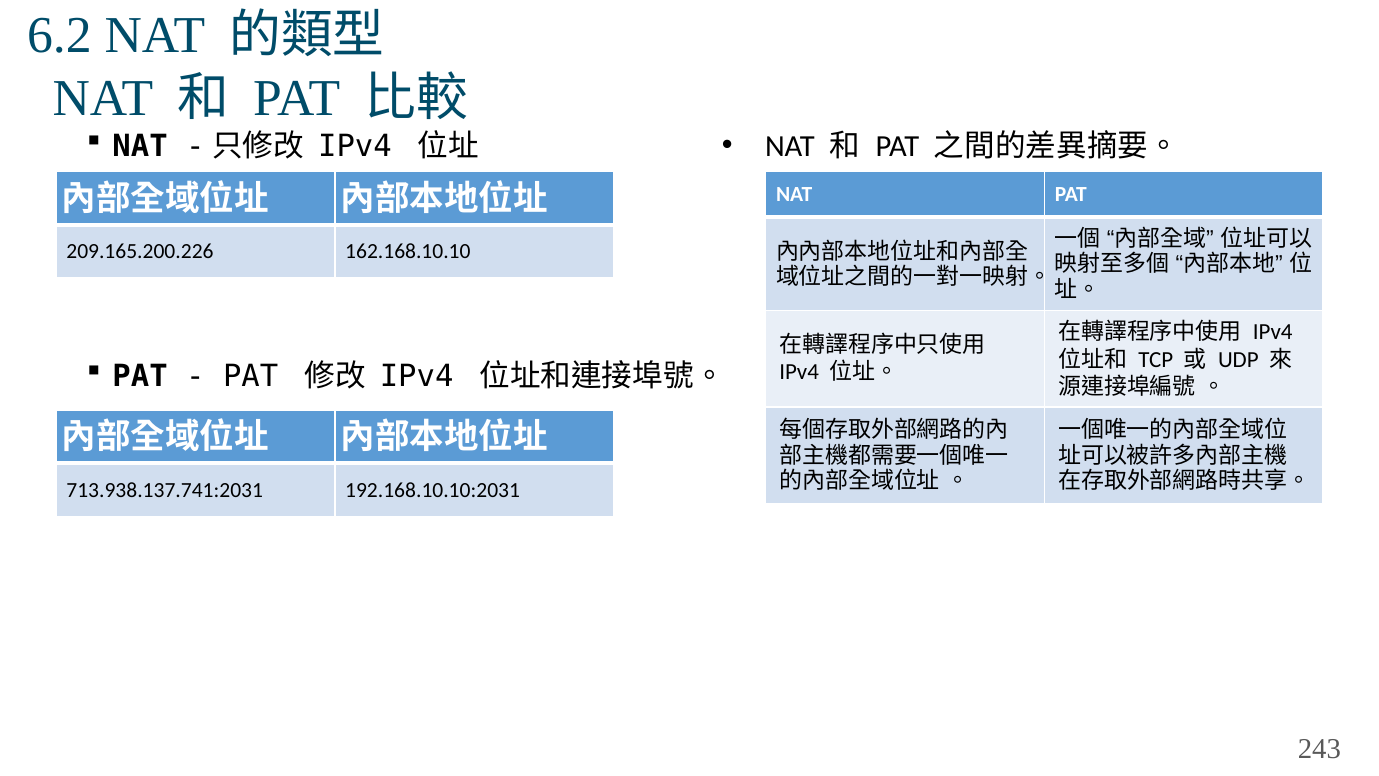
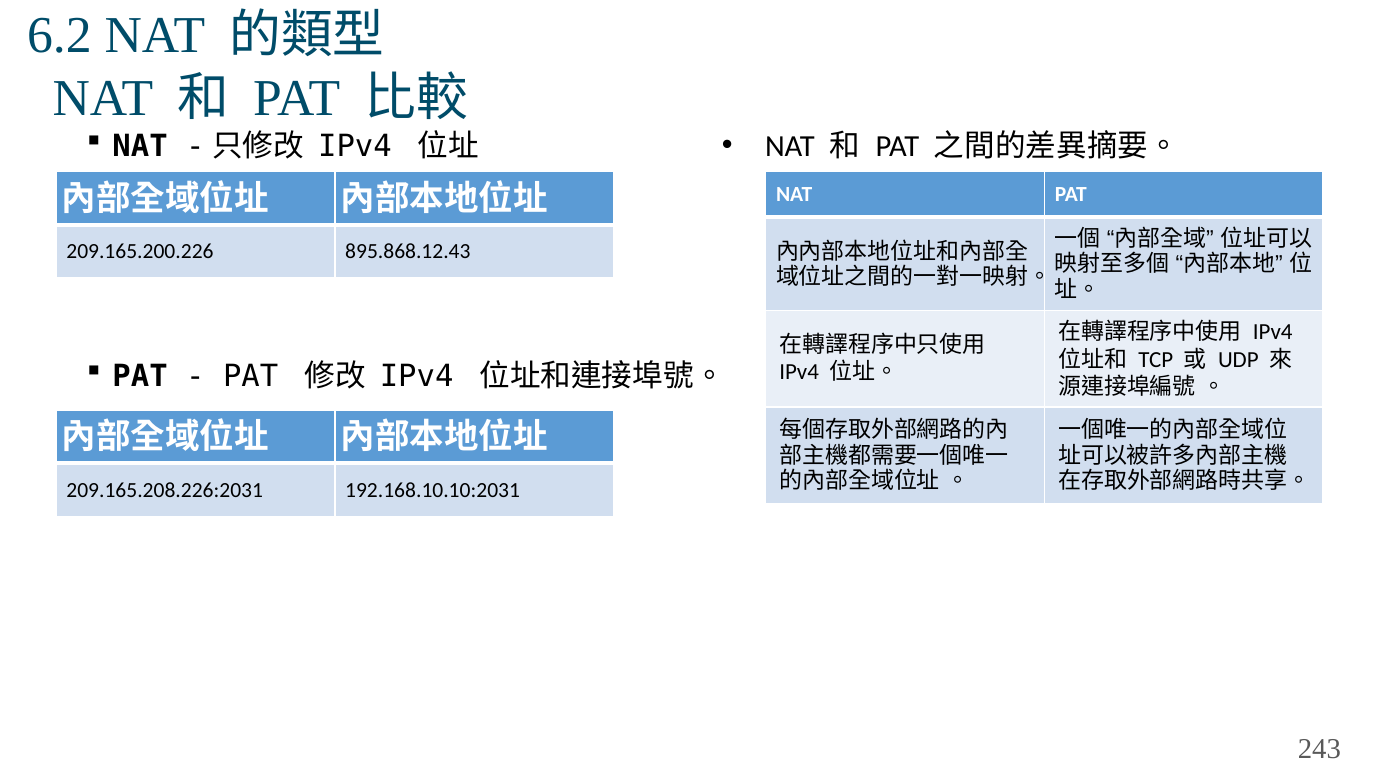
162.168.10.10: 162.168.10.10 -> 895.868.12.43
713.938.137.741:2031: 713.938.137.741:2031 -> 209.165.208.226:2031
